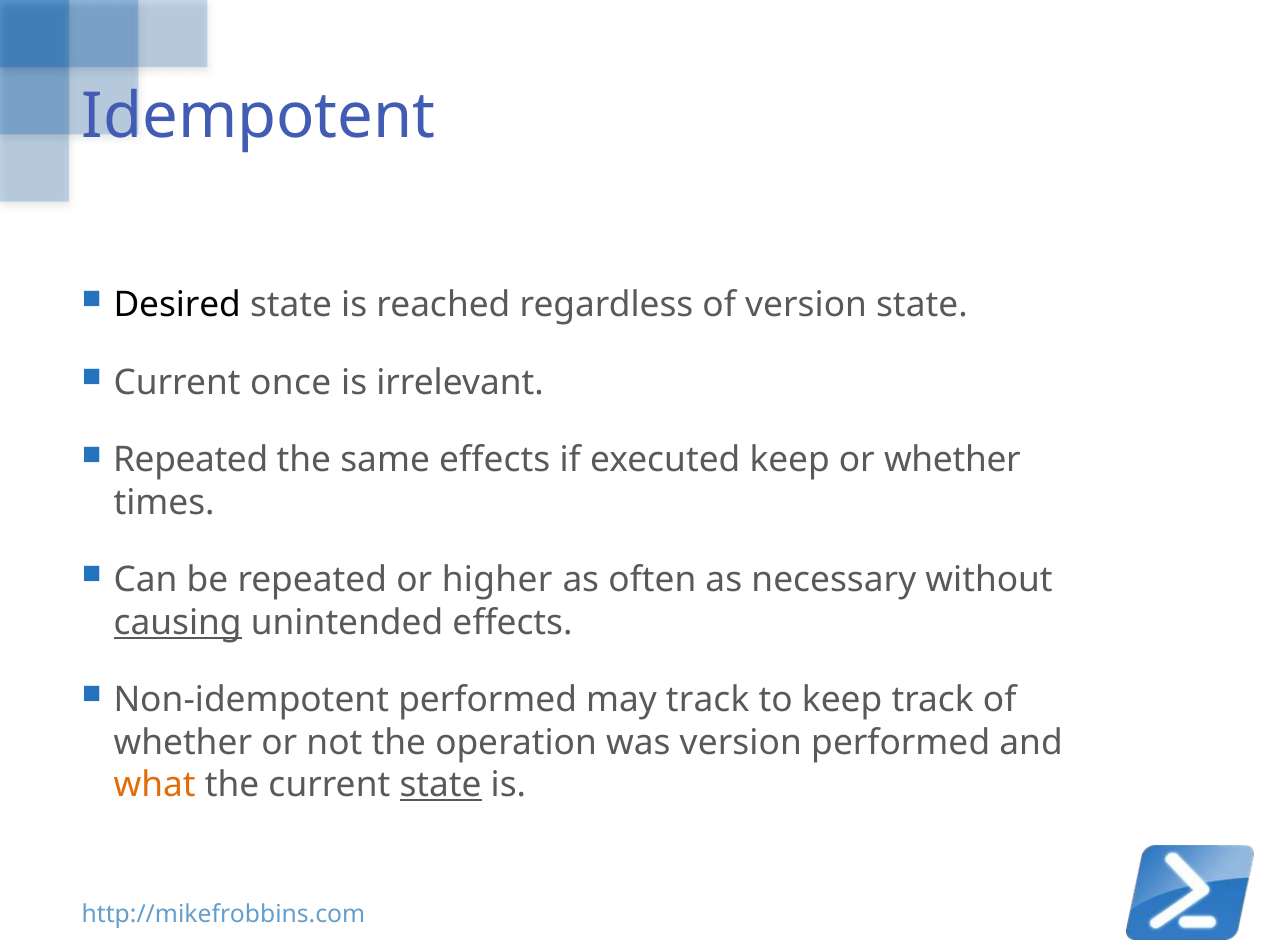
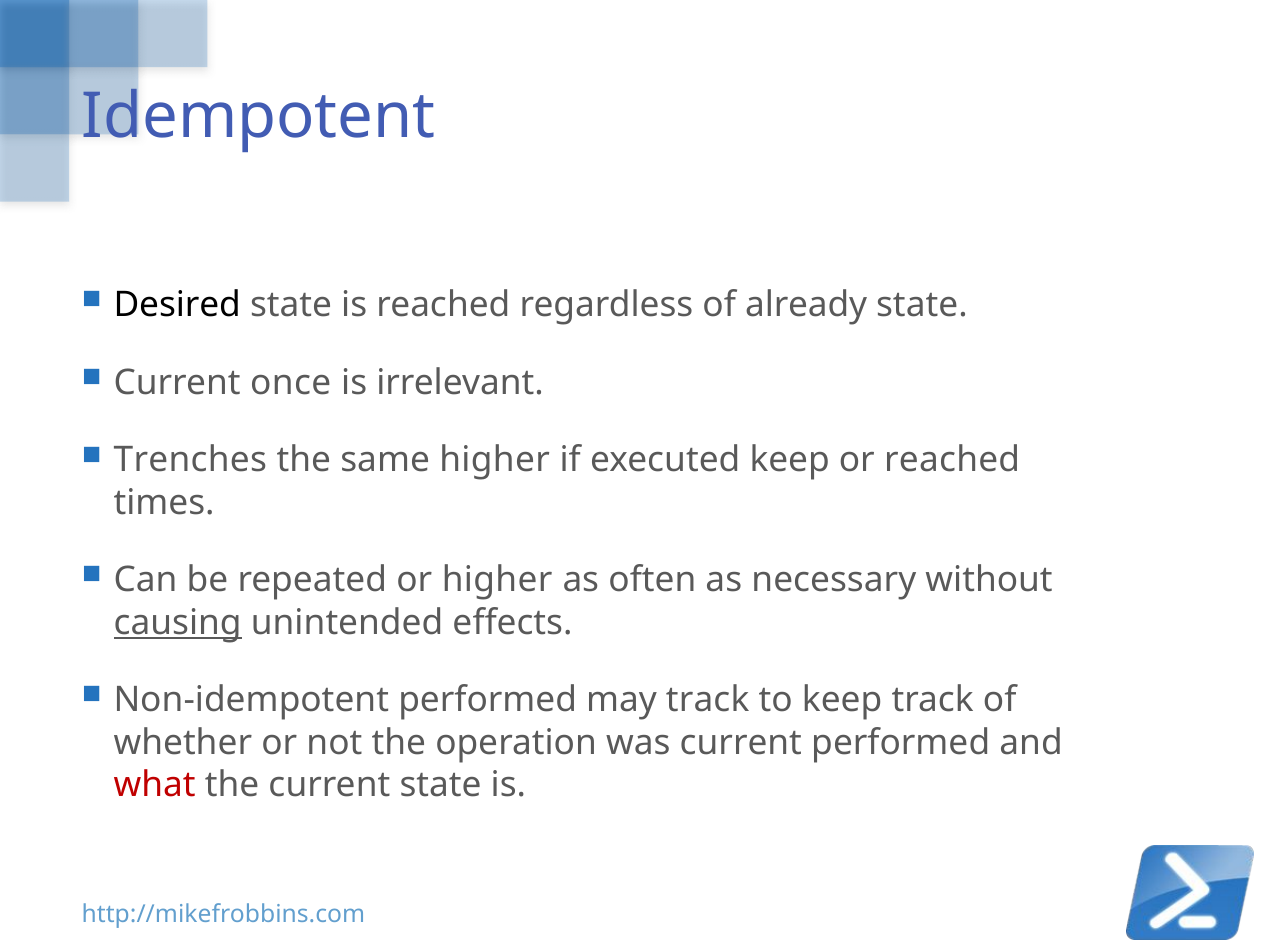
of version: version -> already
Repeated at (191, 460): Repeated -> Trenches
same effects: effects -> higher
or whether: whether -> reached
was version: version -> current
what colour: orange -> red
state at (441, 785) underline: present -> none
